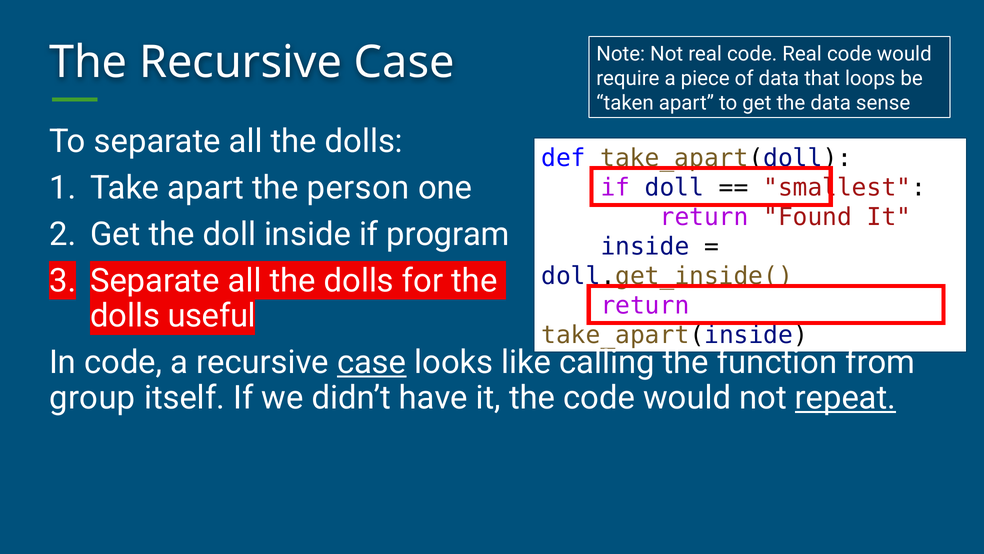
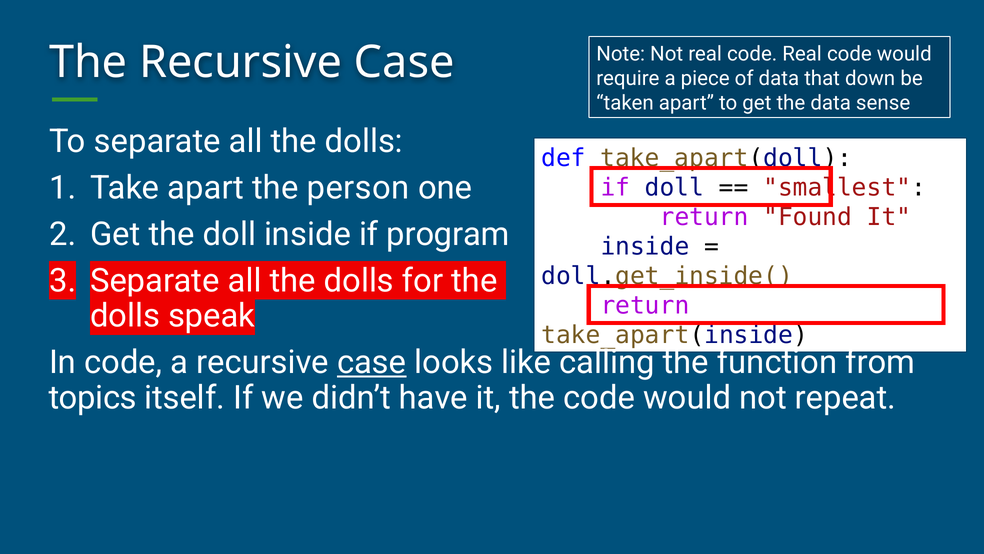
loops: loops -> down
useful: useful -> speak
group: group -> topics
repeat underline: present -> none
